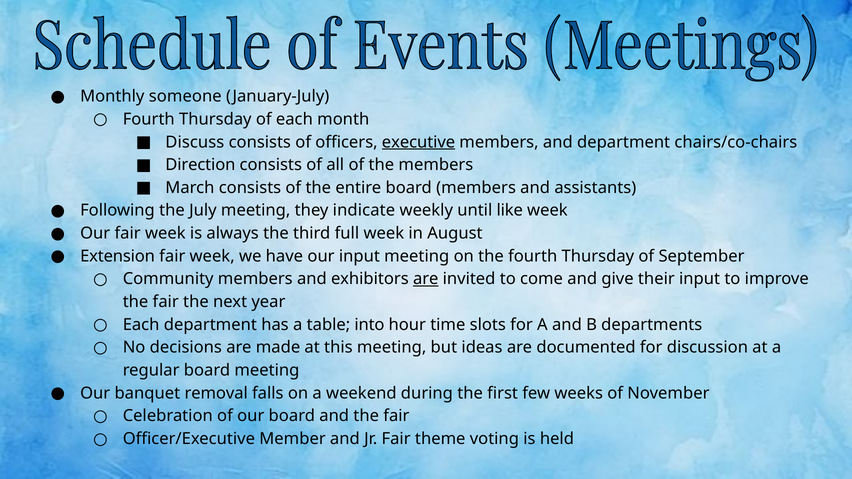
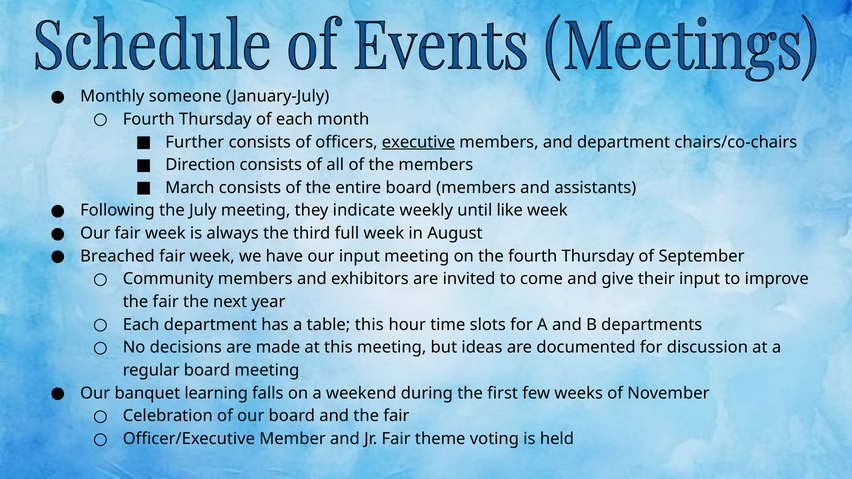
Discuss: Discuss -> Further
Extension: Extension -> Breached
are at (426, 279) underline: present -> none
table into: into -> this
removal: removal -> learning
